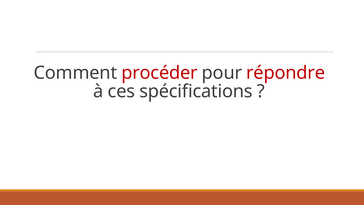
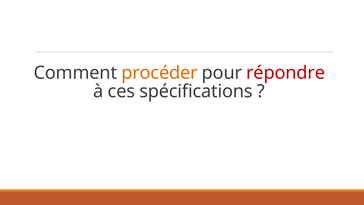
procéder colour: red -> orange
